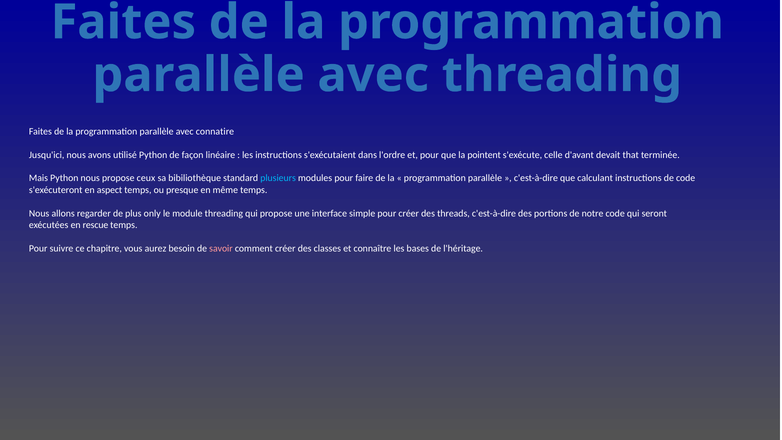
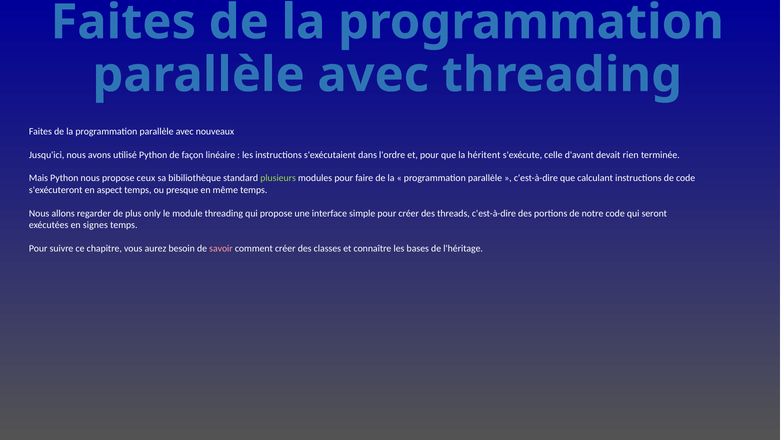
connatire: connatire -> nouveaux
pointent: pointent -> héritent
that: that -> rien
plusieurs colour: light blue -> light green
rescue: rescue -> signes
